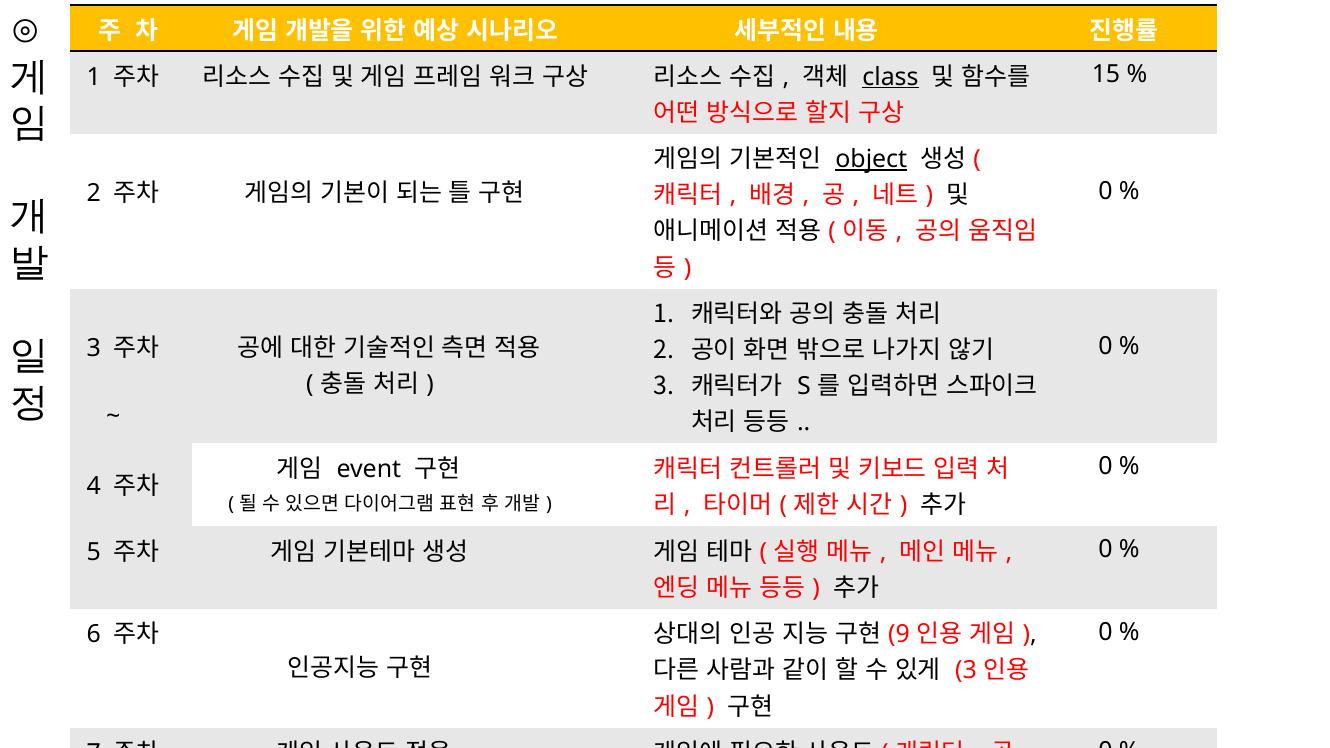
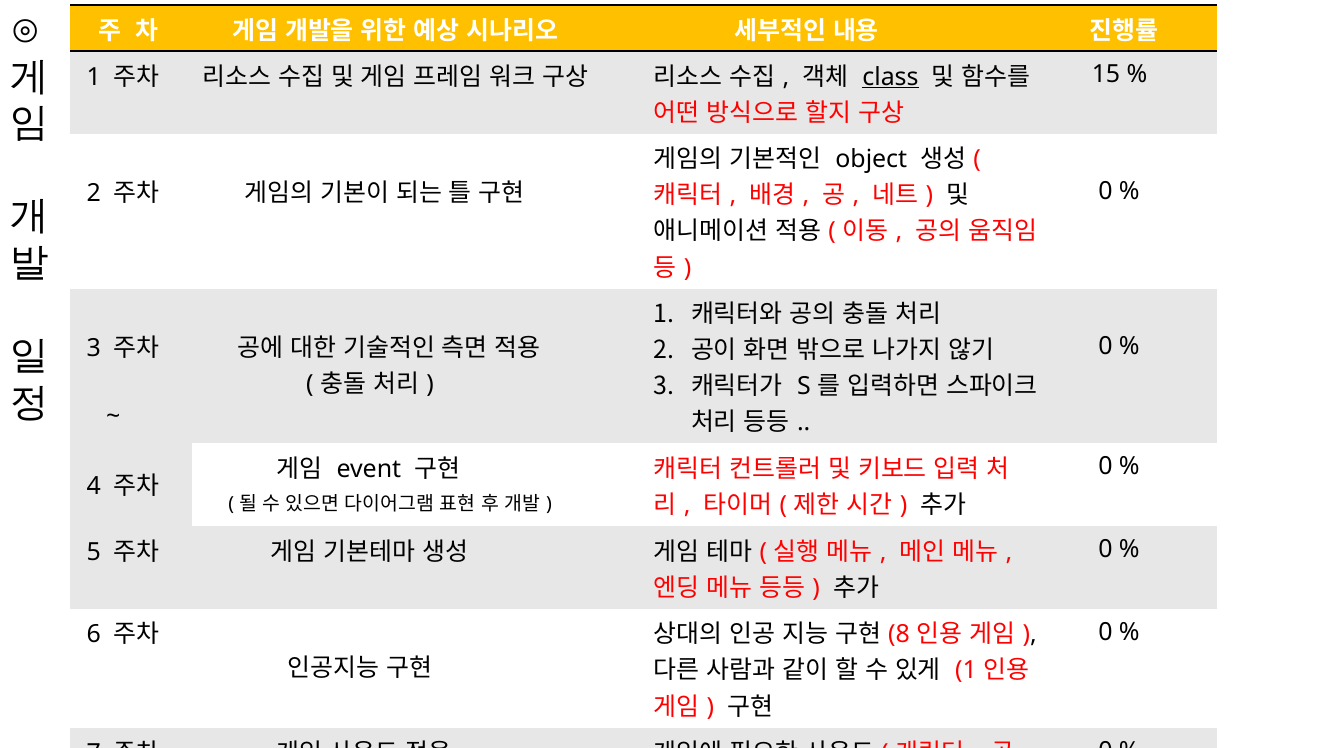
object underline: present -> none
9 at (899, 635): 9 -> 8
3 at (966, 671): 3 -> 1
